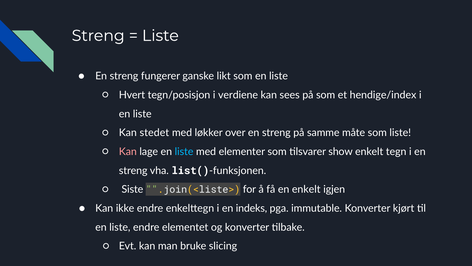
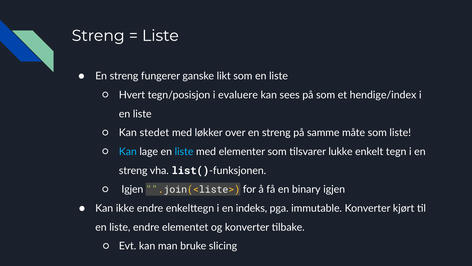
verdiene: verdiene -> evaluere
Kan at (128, 151) colour: pink -> light blue
show: show -> lukke
Siste at (132, 189): Siste -> Igjen
en enkelt: enkelt -> binary
